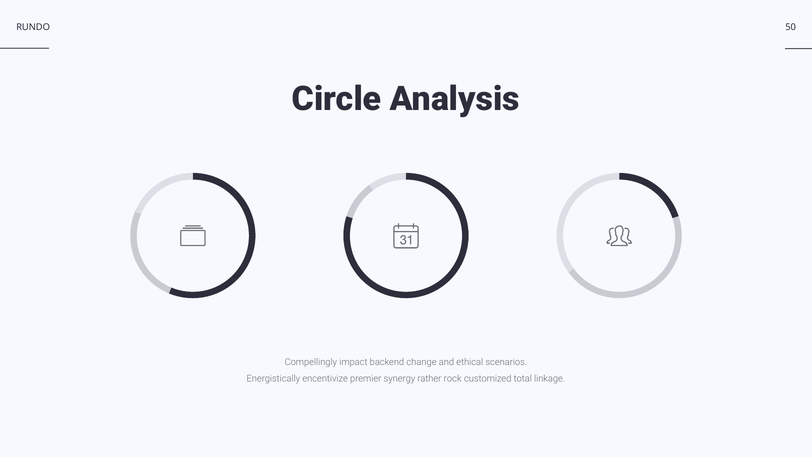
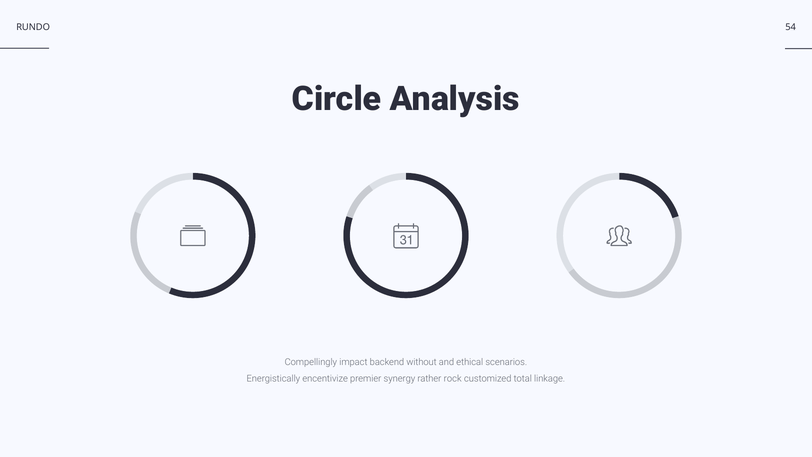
50: 50 -> 54
change: change -> without
